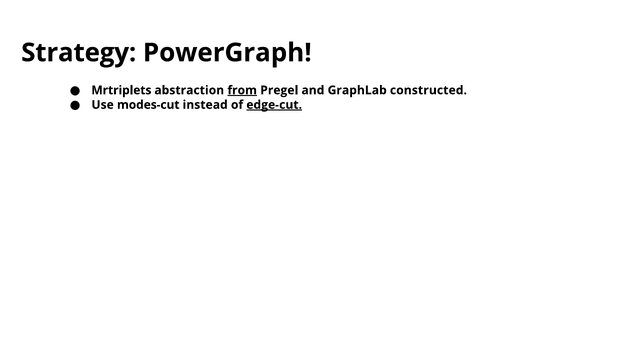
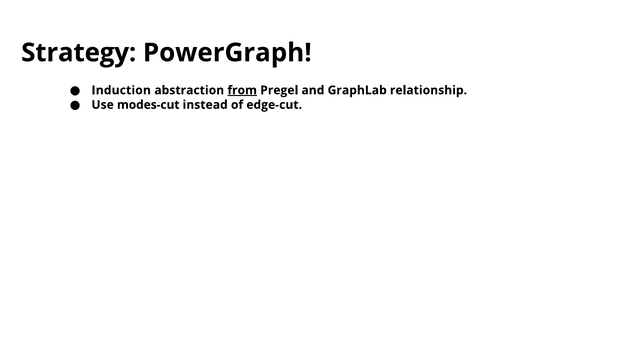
Mrtriplets: Mrtriplets -> Induction
constructed: constructed -> relationship
edge-cut underline: present -> none
